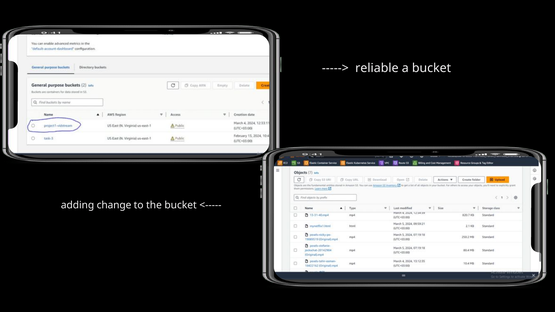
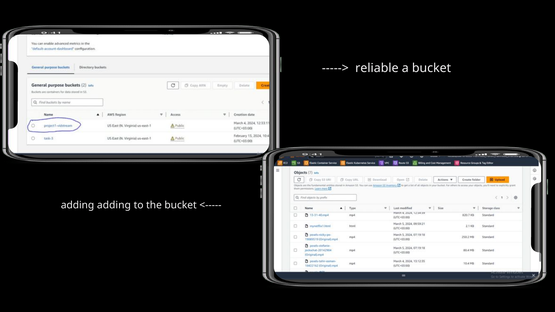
adding change: change -> adding
